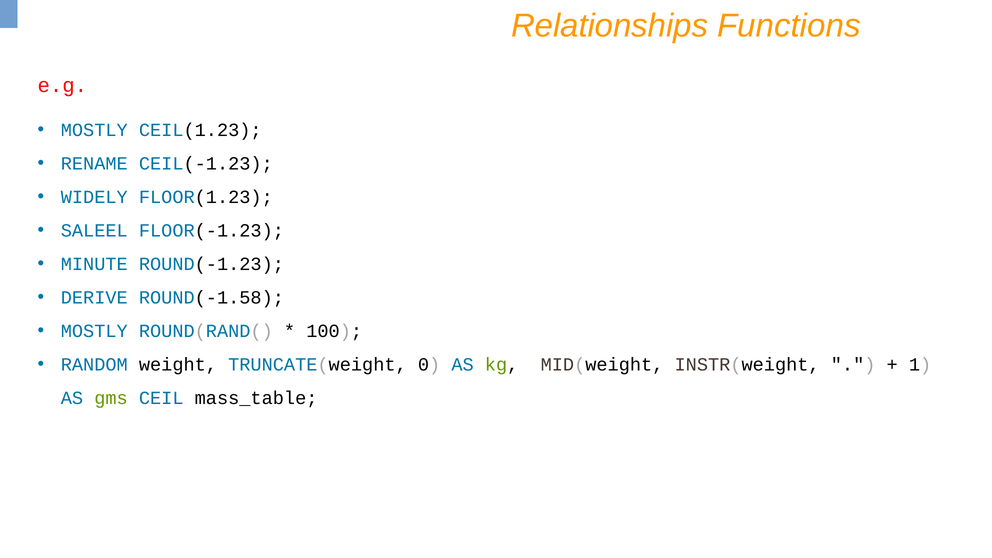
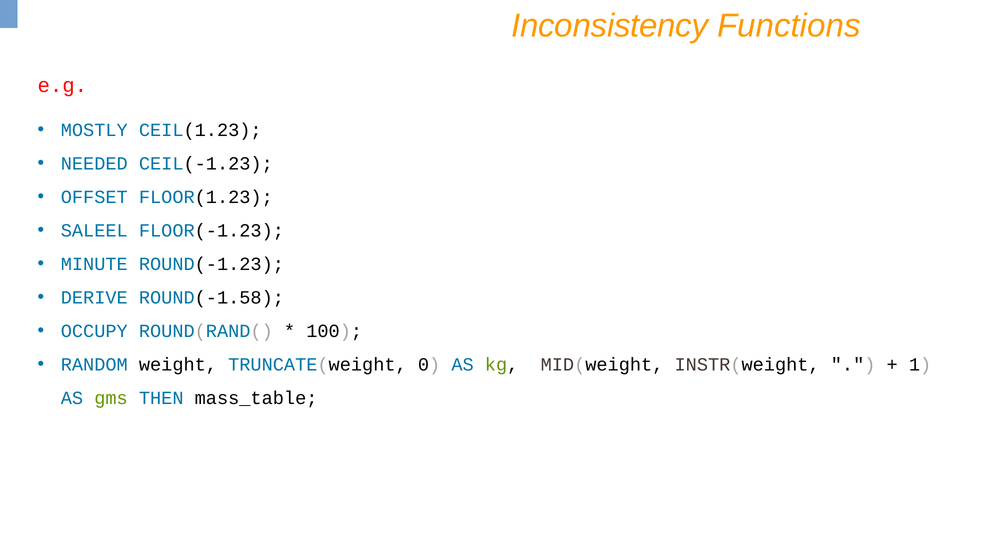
Relationships: Relationships -> Inconsistency
RENAME: RENAME -> NEEDED
WIDELY: WIDELY -> OFFSET
MOSTLY at (94, 331): MOSTLY -> OCCUPY
CEIL: CEIL -> THEN
